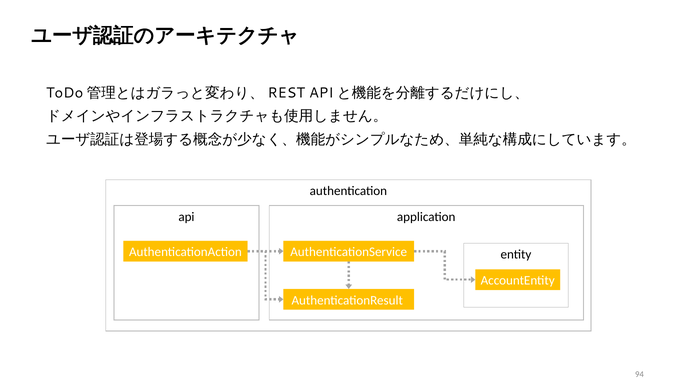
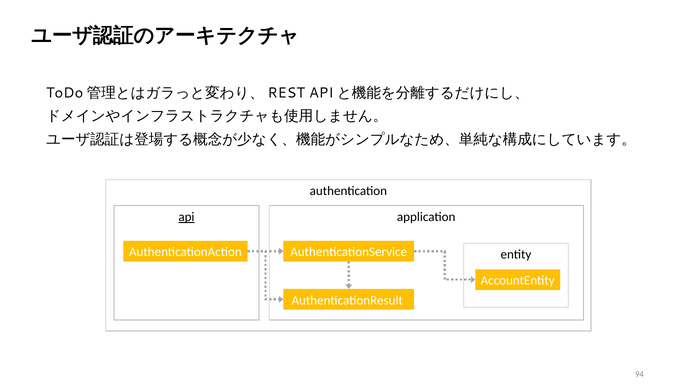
api underline: none -> present
